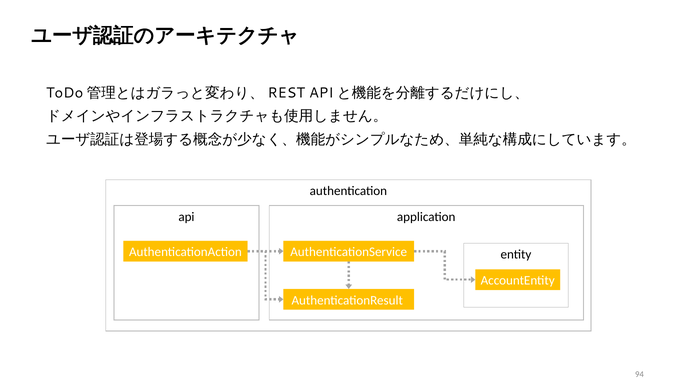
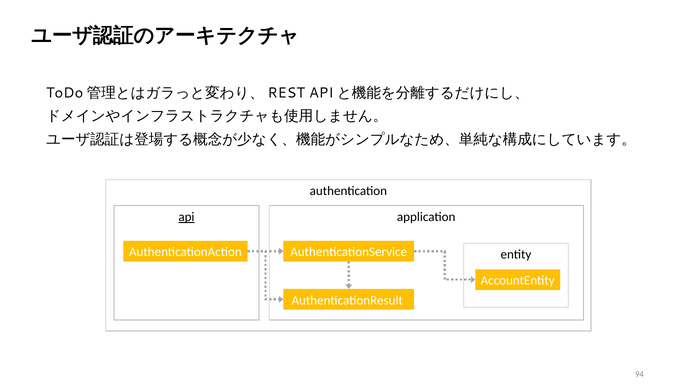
api underline: none -> present
